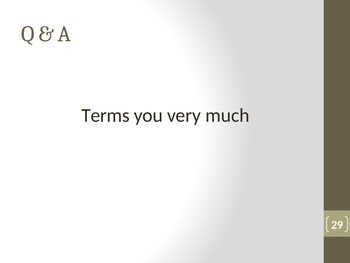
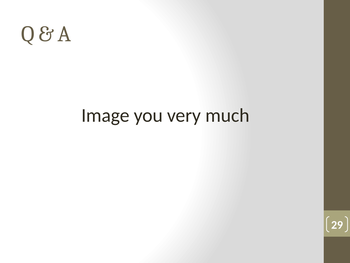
Terms: Terms -> Image
